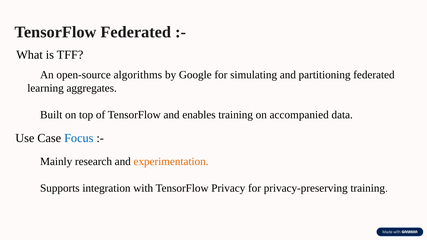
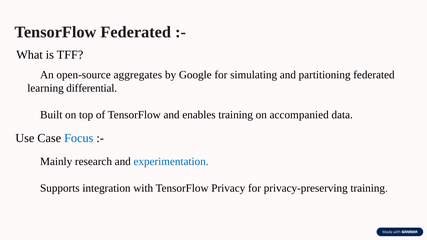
algorithms: algorithms -> aggregates
aggregates: aggregates -> differential
experimentation colour: orange -> blue
